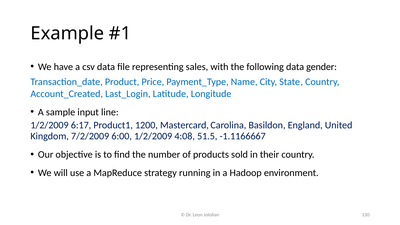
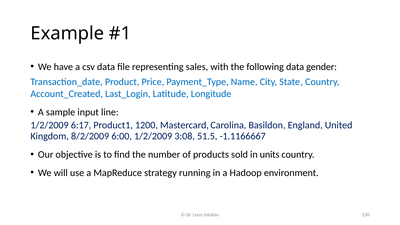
7/2/2009: 7/2/2009 -> 8/2/2009
4:08: 4:08 -> 3:08
their: their -> units
